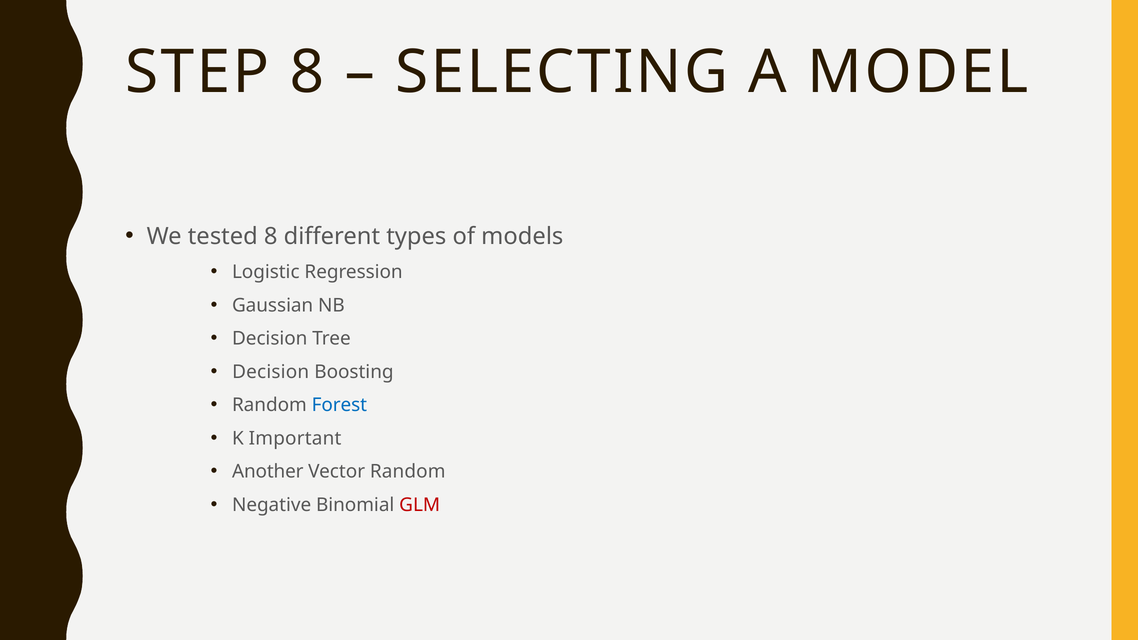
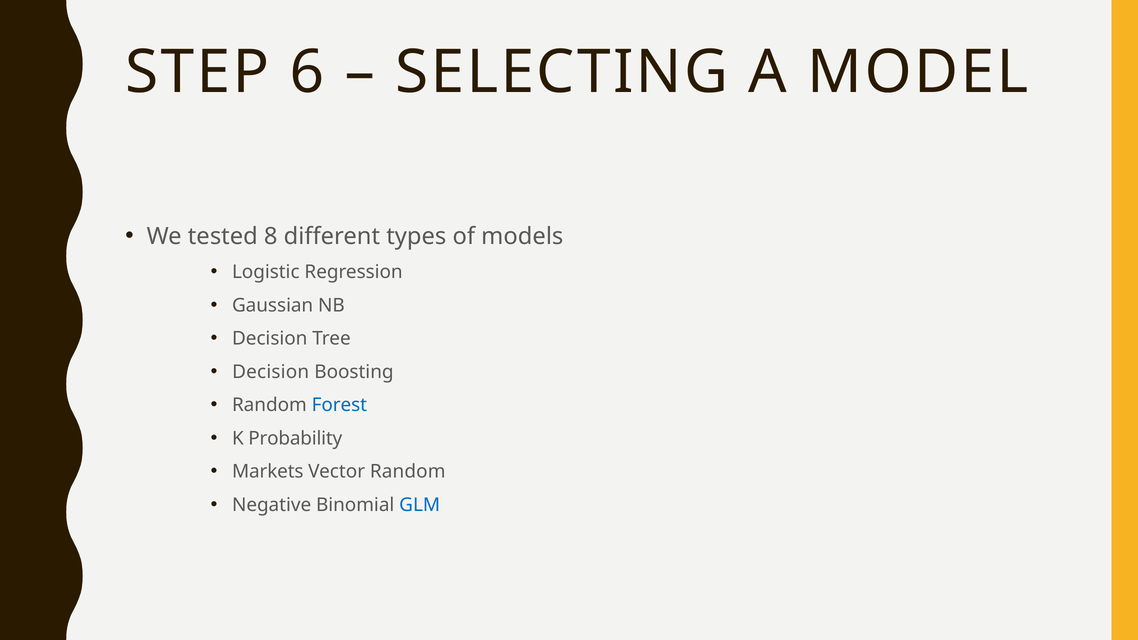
STEP 8: 8 -> 6
Important: Important -> Probability
Another: Another -> Markets
GLM colour: red -> blue
